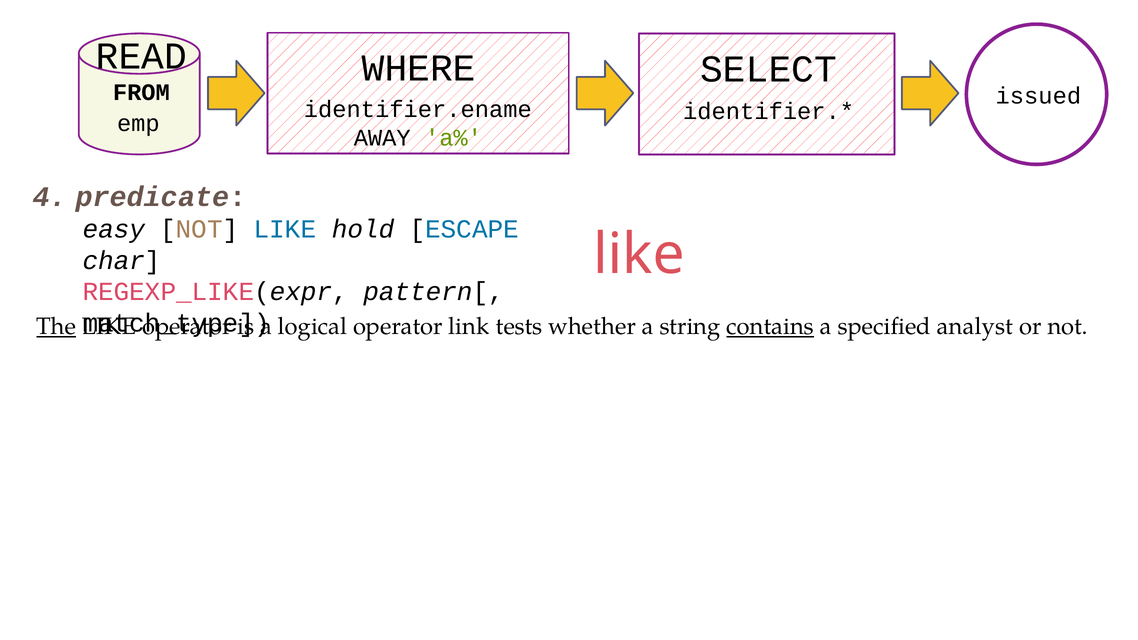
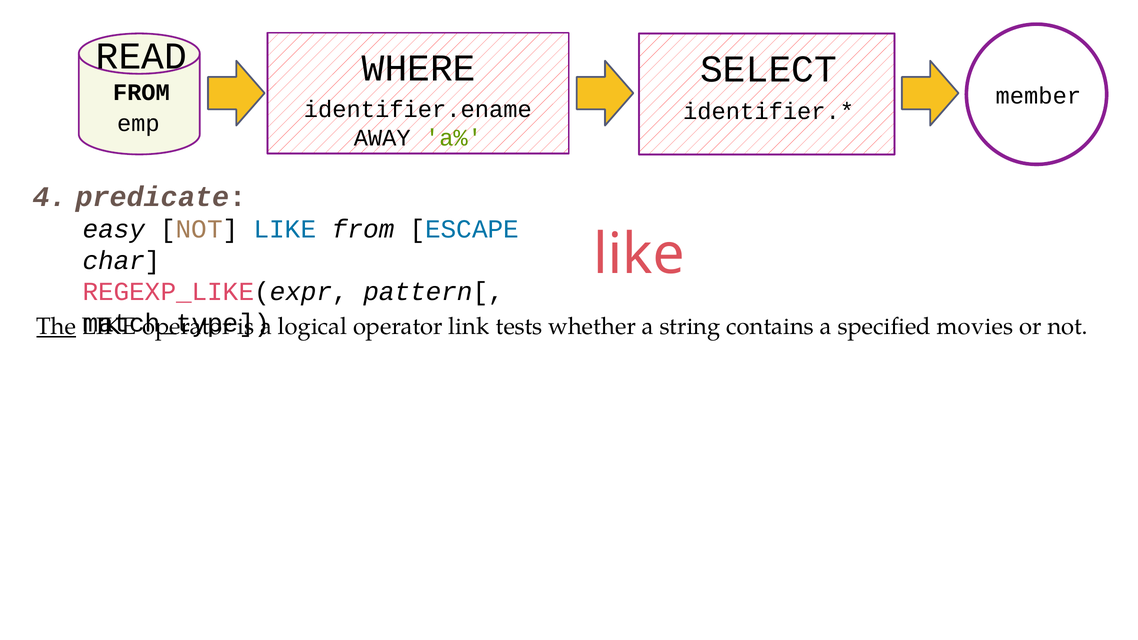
issued: issued -> member
LIKE hold: hold -> from
contains underline: present -> none
analyst: analyst -> movies
